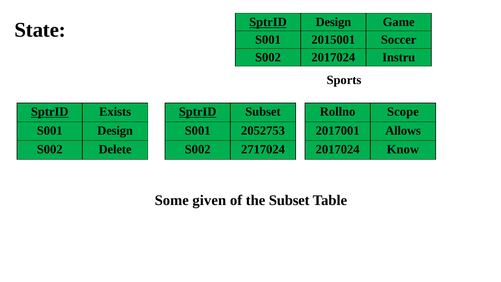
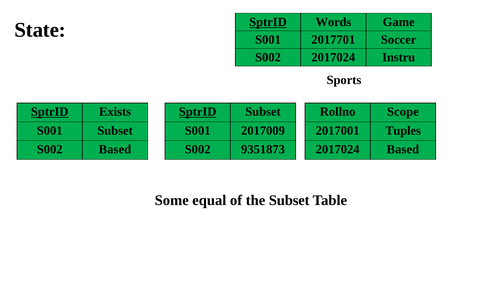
SptrID Design: Design -> Words
2015001: 2015001 -> 2017701
S001 Design: Design -> Subset
2052753: 2052753 -> 2017009
Allows: Allows -> Tuples
S002 Delete: Delete -> Based
2717024: 2717024 -> 9351873
2017024 Know: Know -> Based
given: given -> equal
